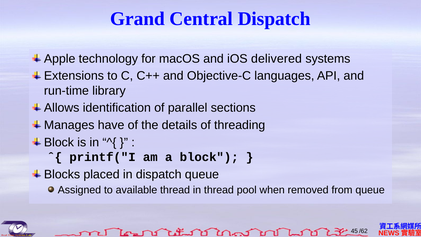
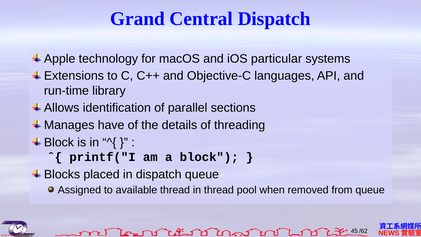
delivered: delivered -> particular
